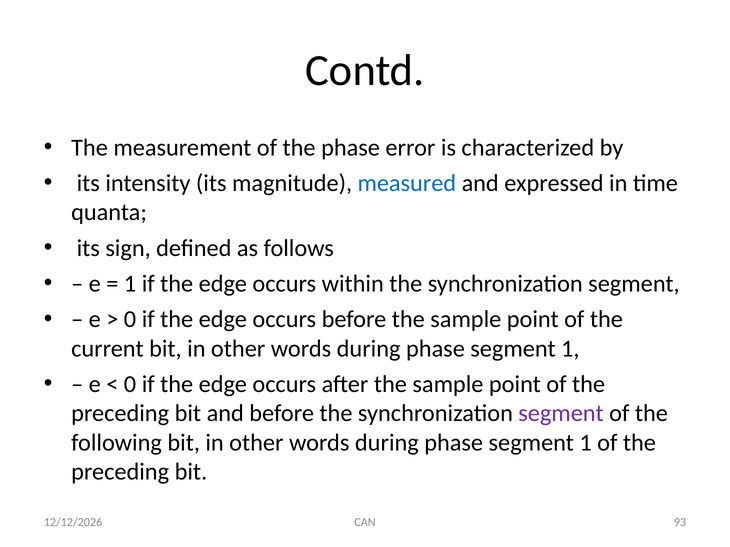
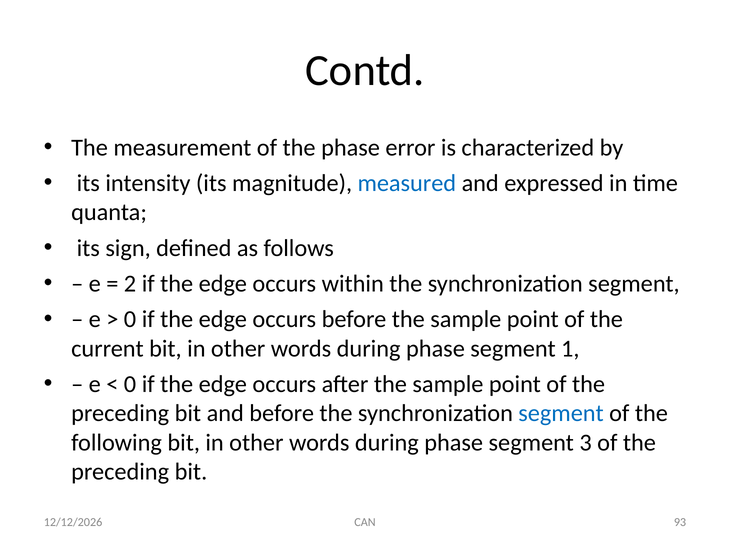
1 at (130, 284): 1 -> 2
segment at (561, 414) colour: purple -> blue
1 at (586, 443): 1 -> 3
